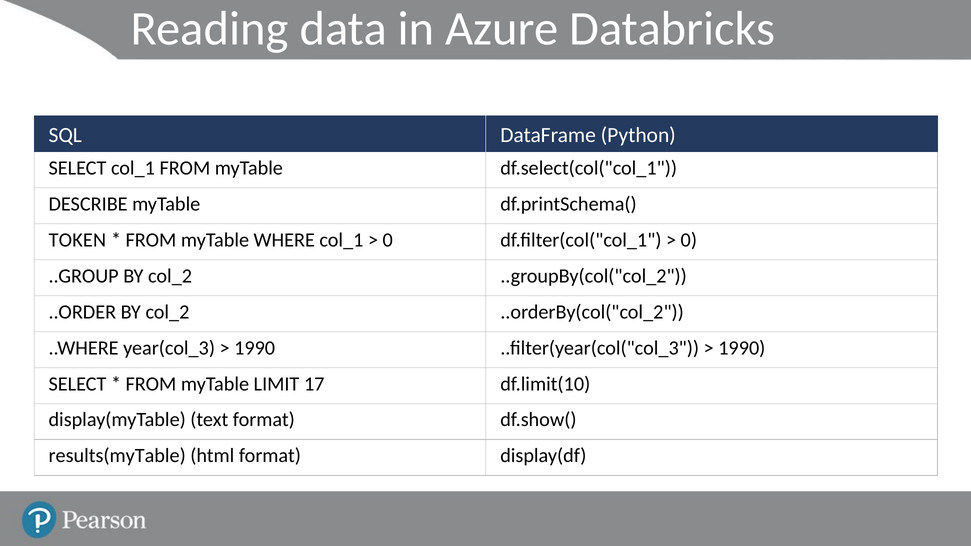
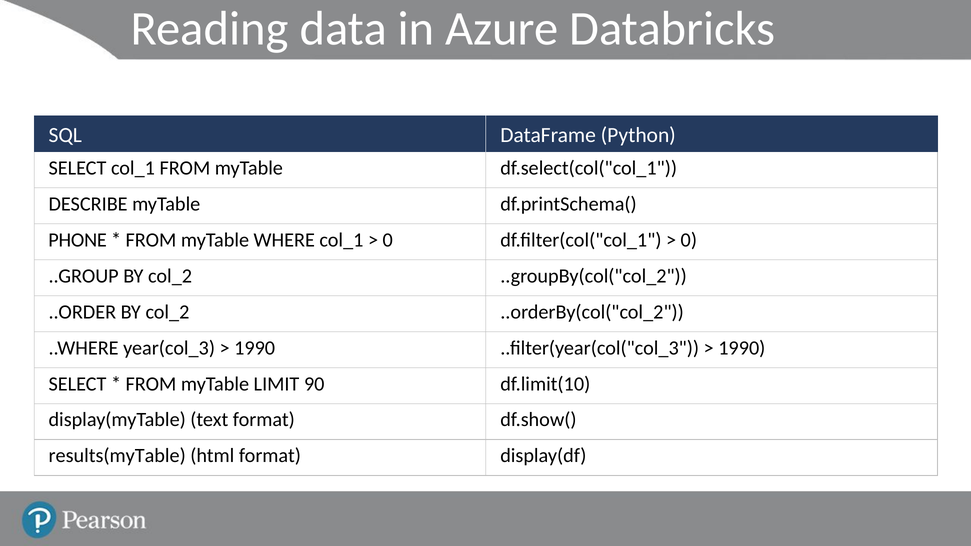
TOKEN: TOKEN -> PHONE
17: 17 -> 90
